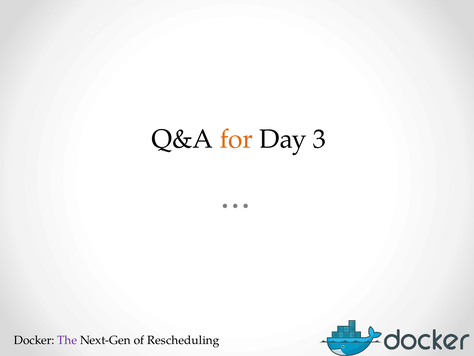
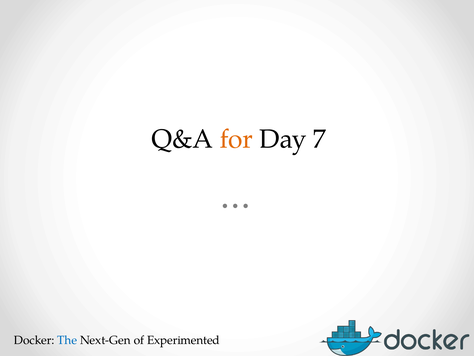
3: 3 -> 7
The colour: purple -> blue
Rescheduling: Rescheduling -> Experimented
